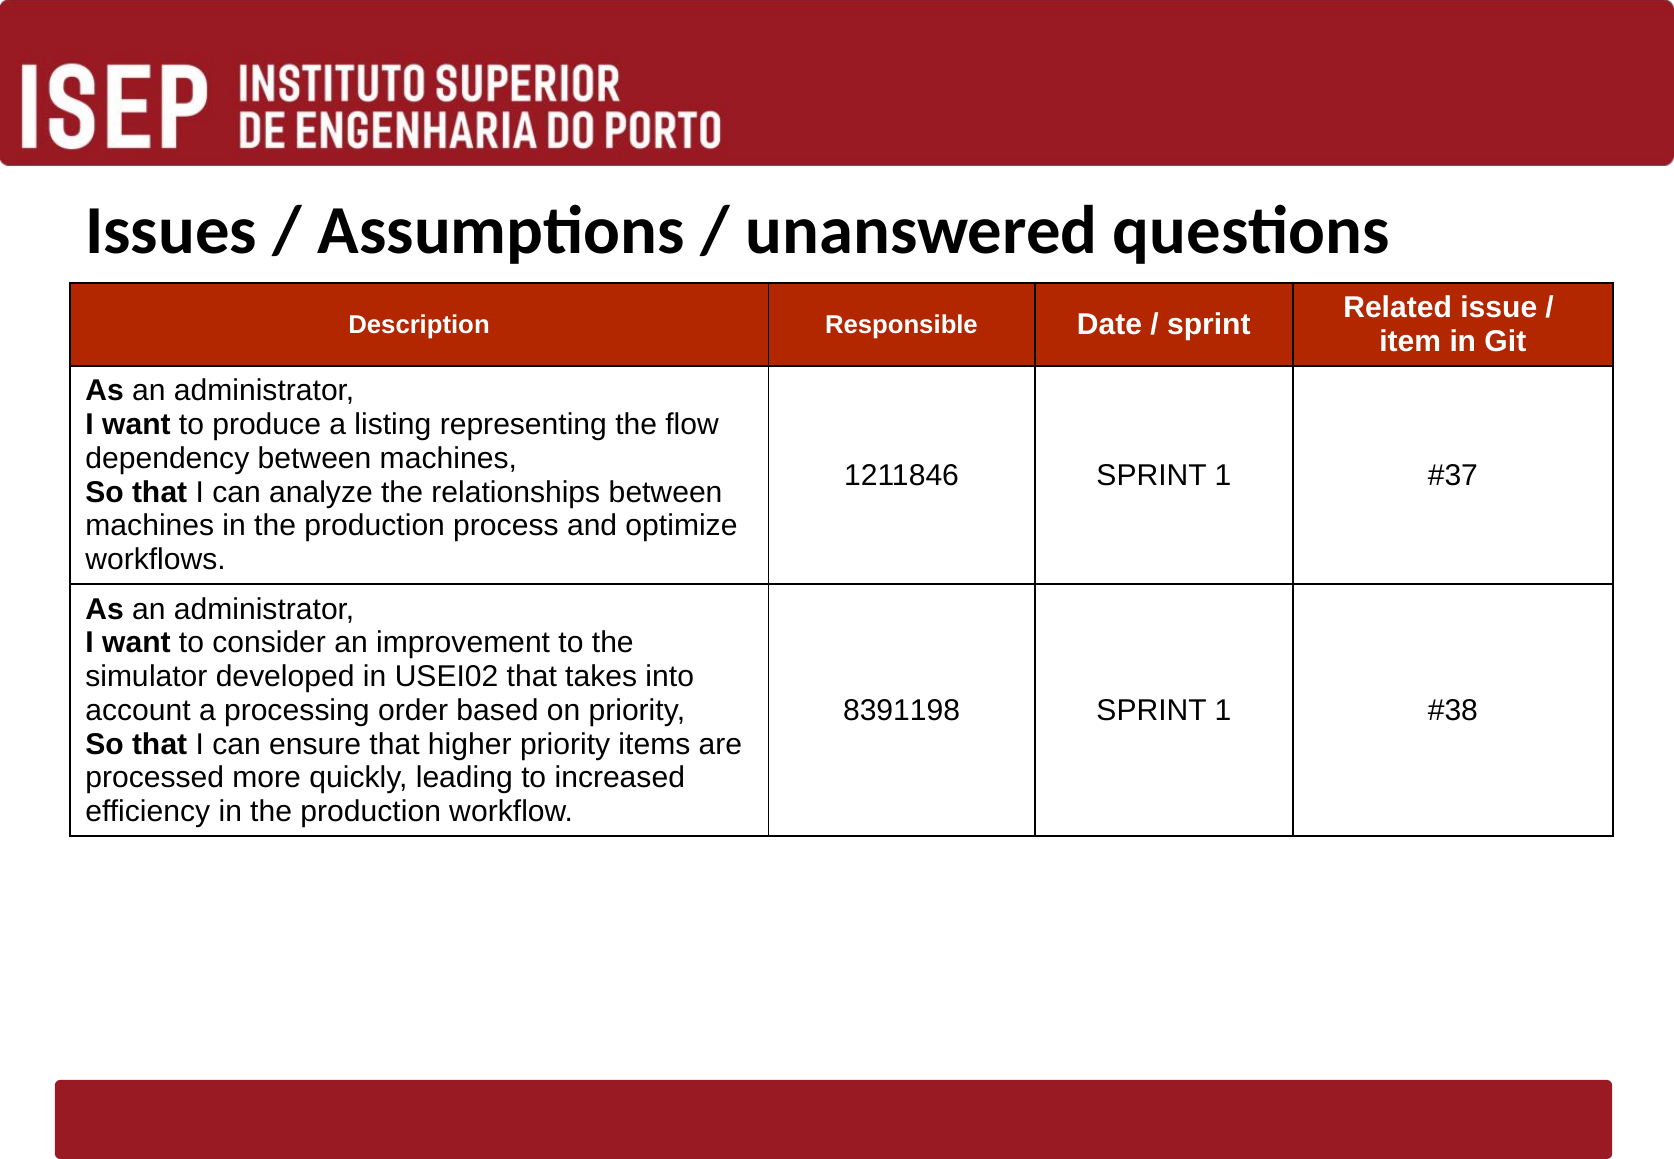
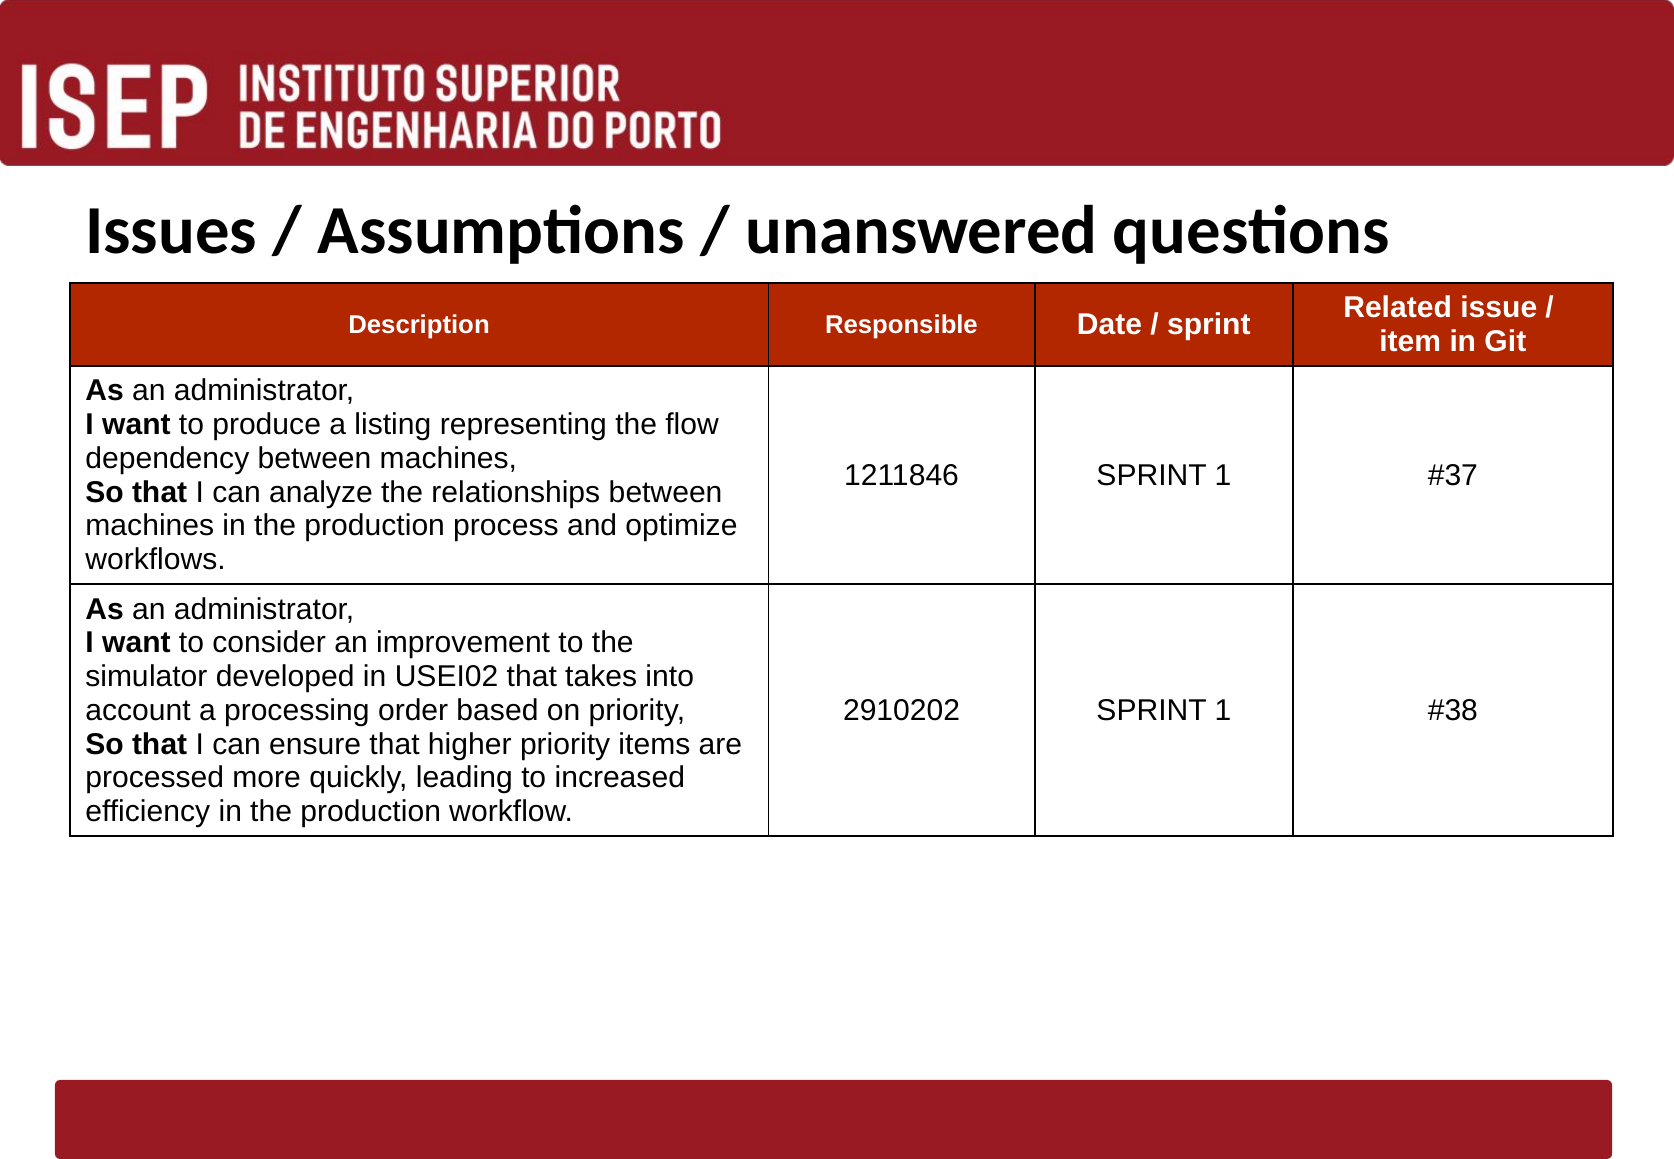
8391198: 8391198 -> 2910202
